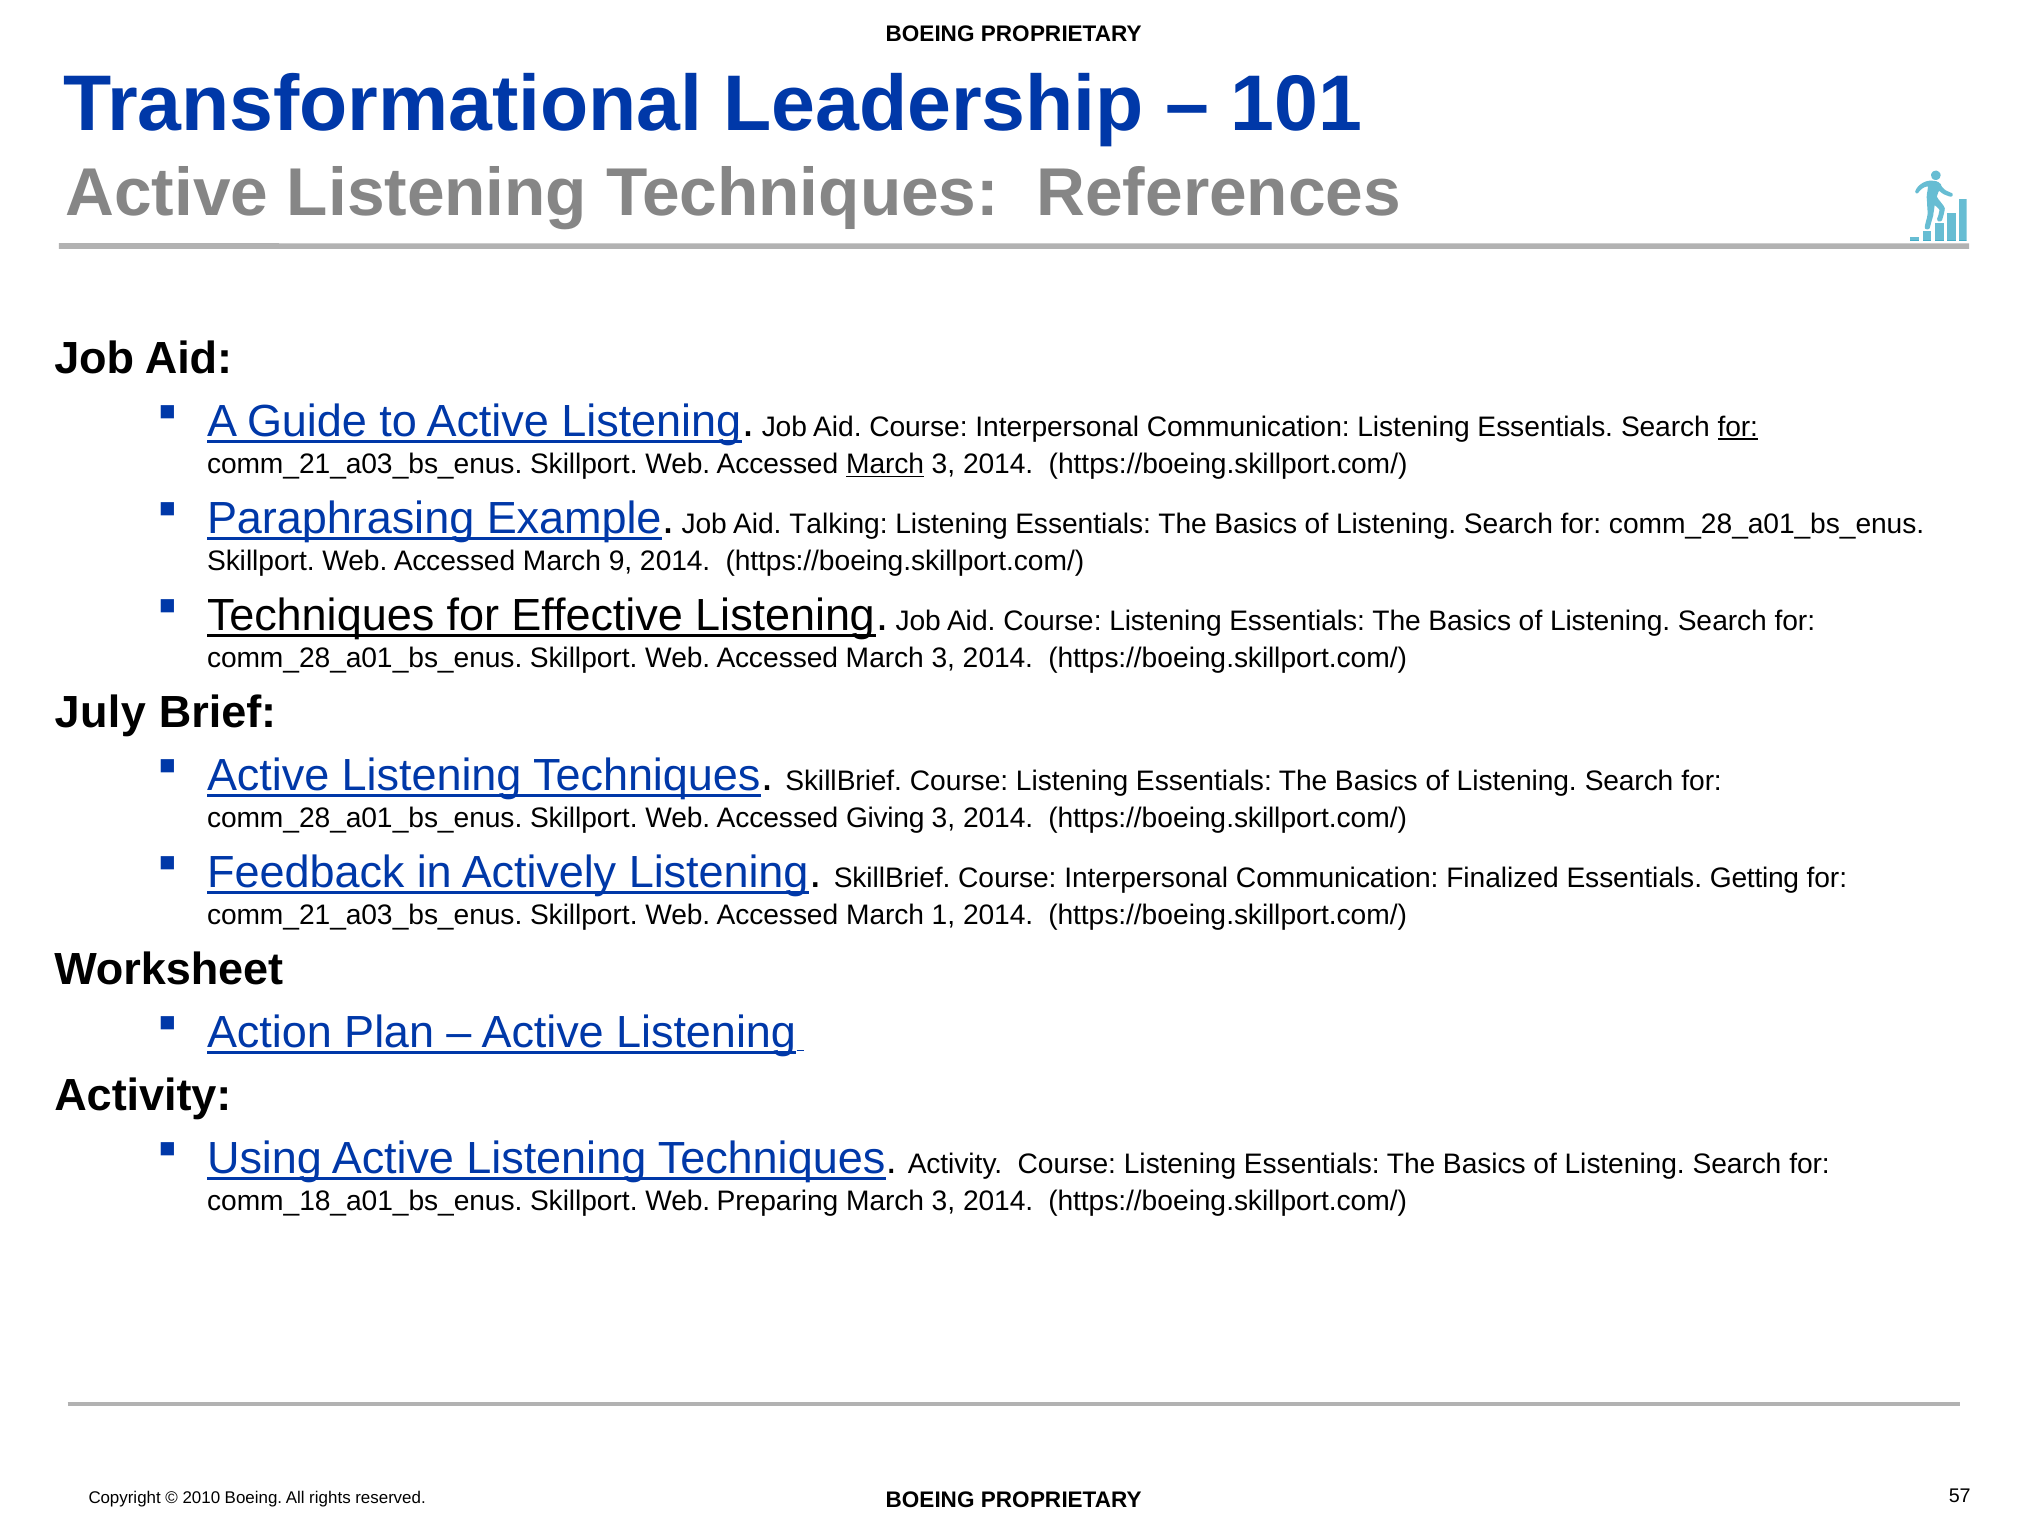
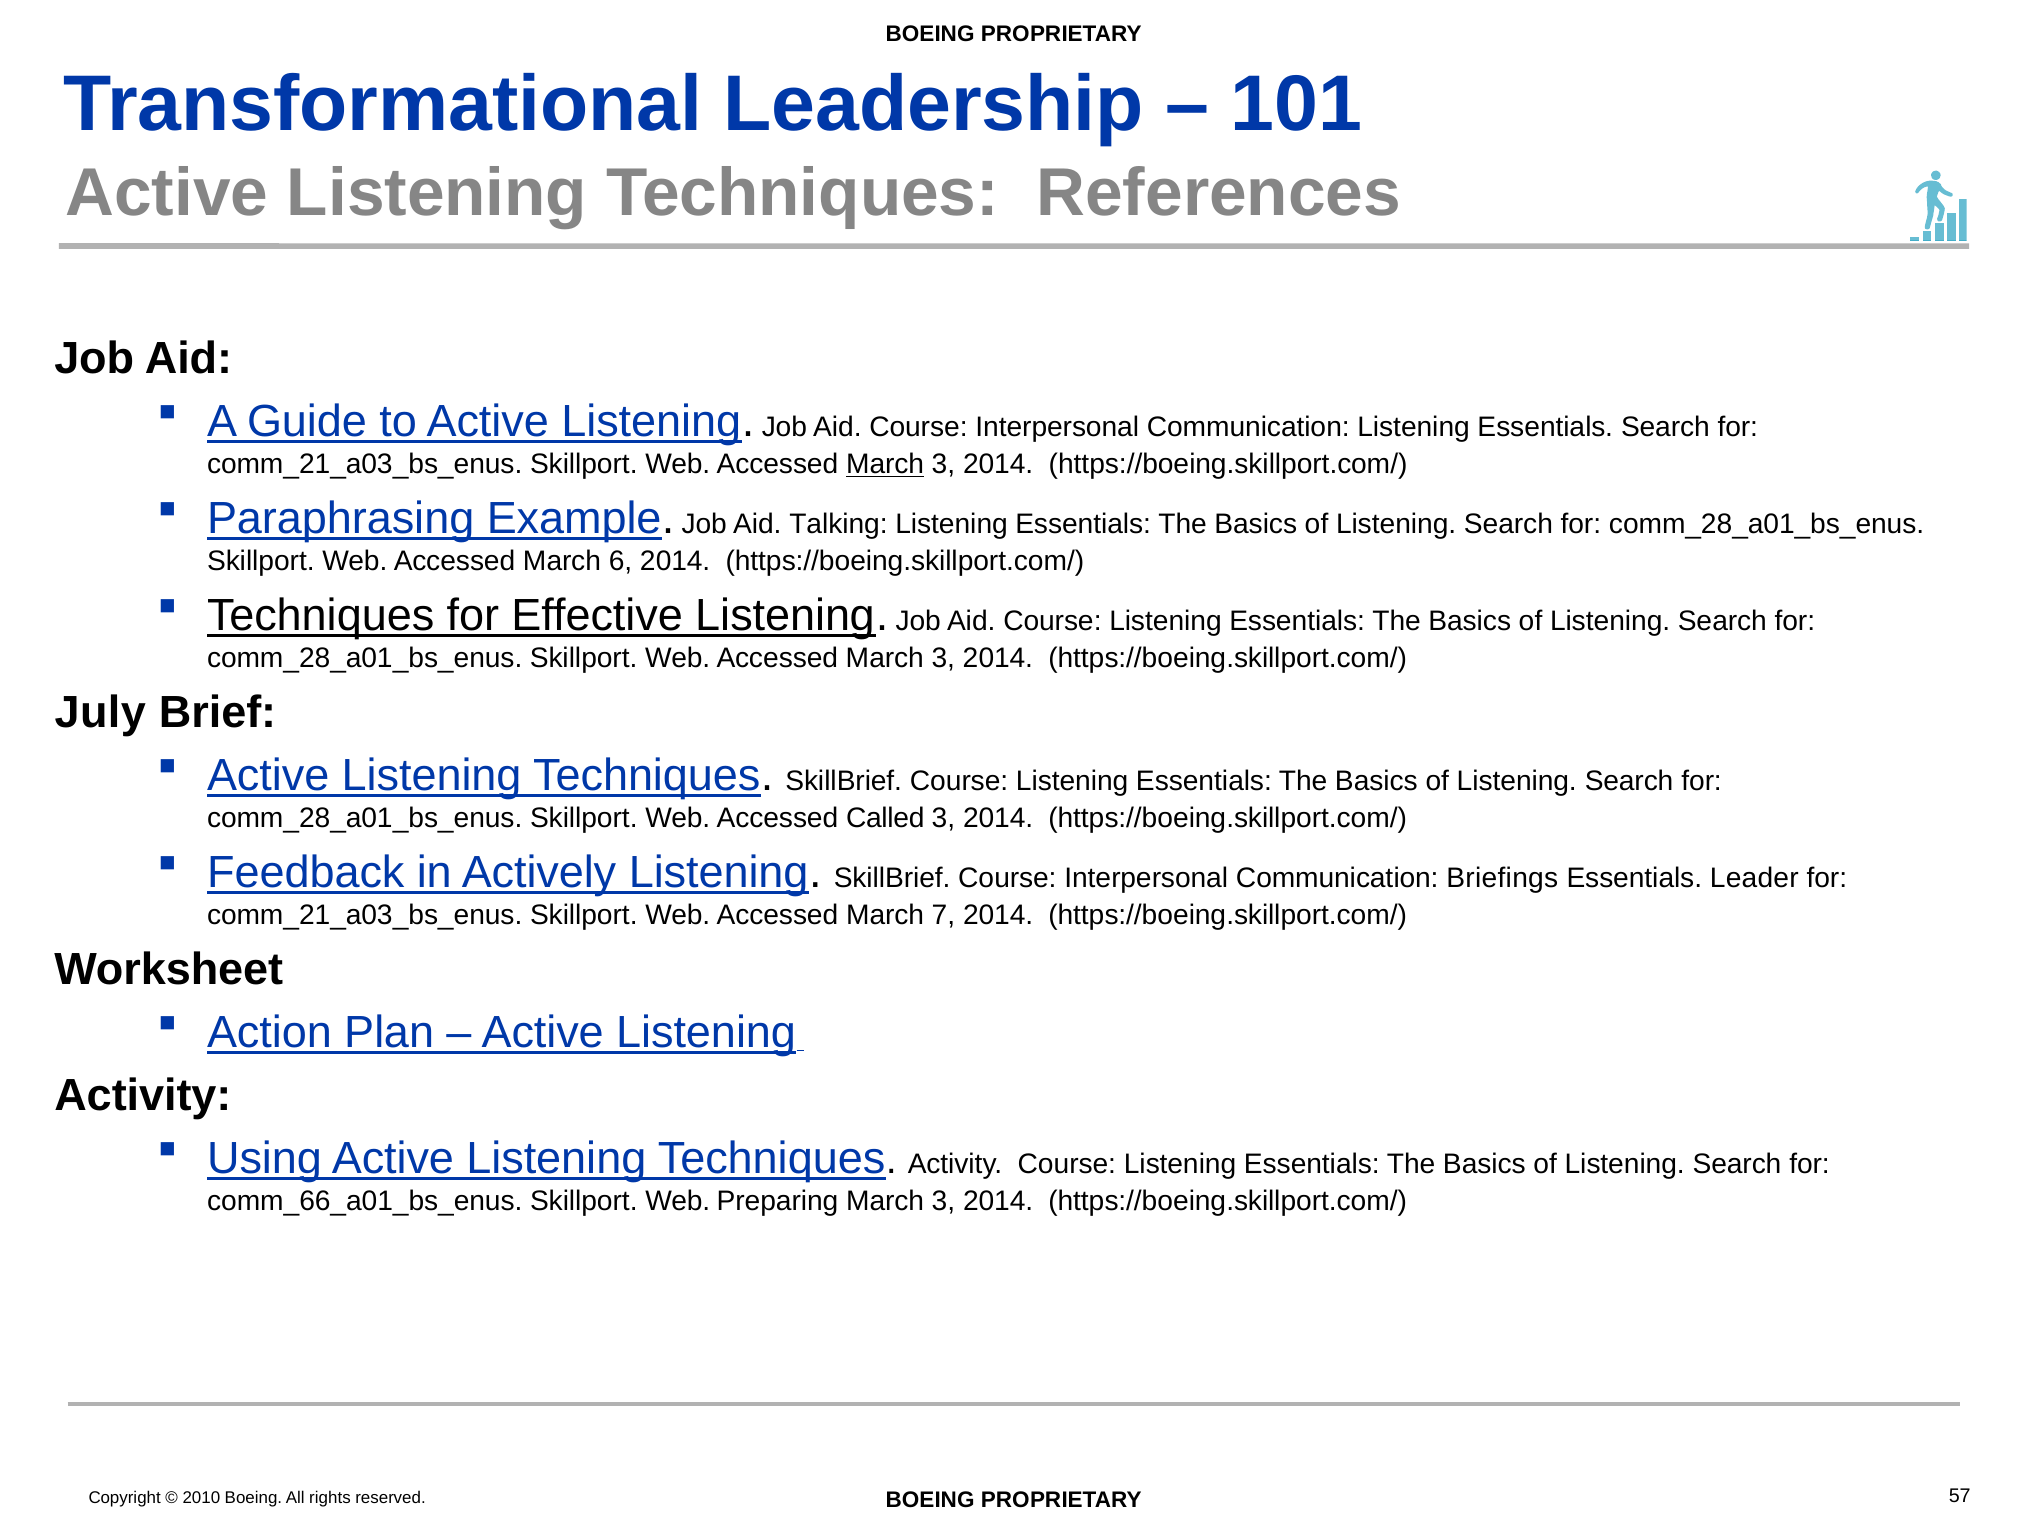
for at (1738, 427) underline: present -> none
9: 9 -> 6
Giving: Giving -> Called
Finalized: Finalized -> Briefings
Getting: Getting -> Leader
1: 1 -> 7
comm_18_a01_bs_enus: comm_18_a01_bs_enus -> comm_66_a01_bs_enus
